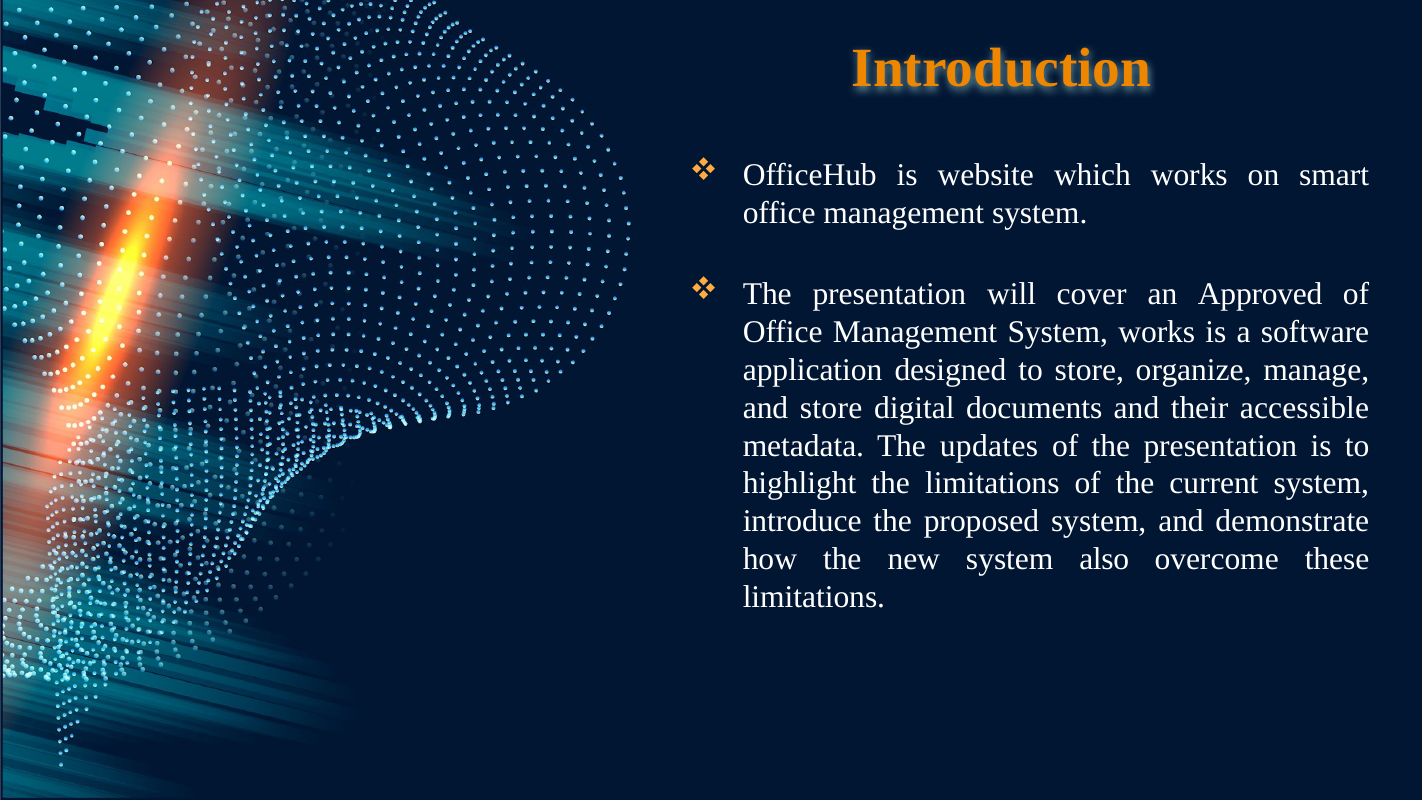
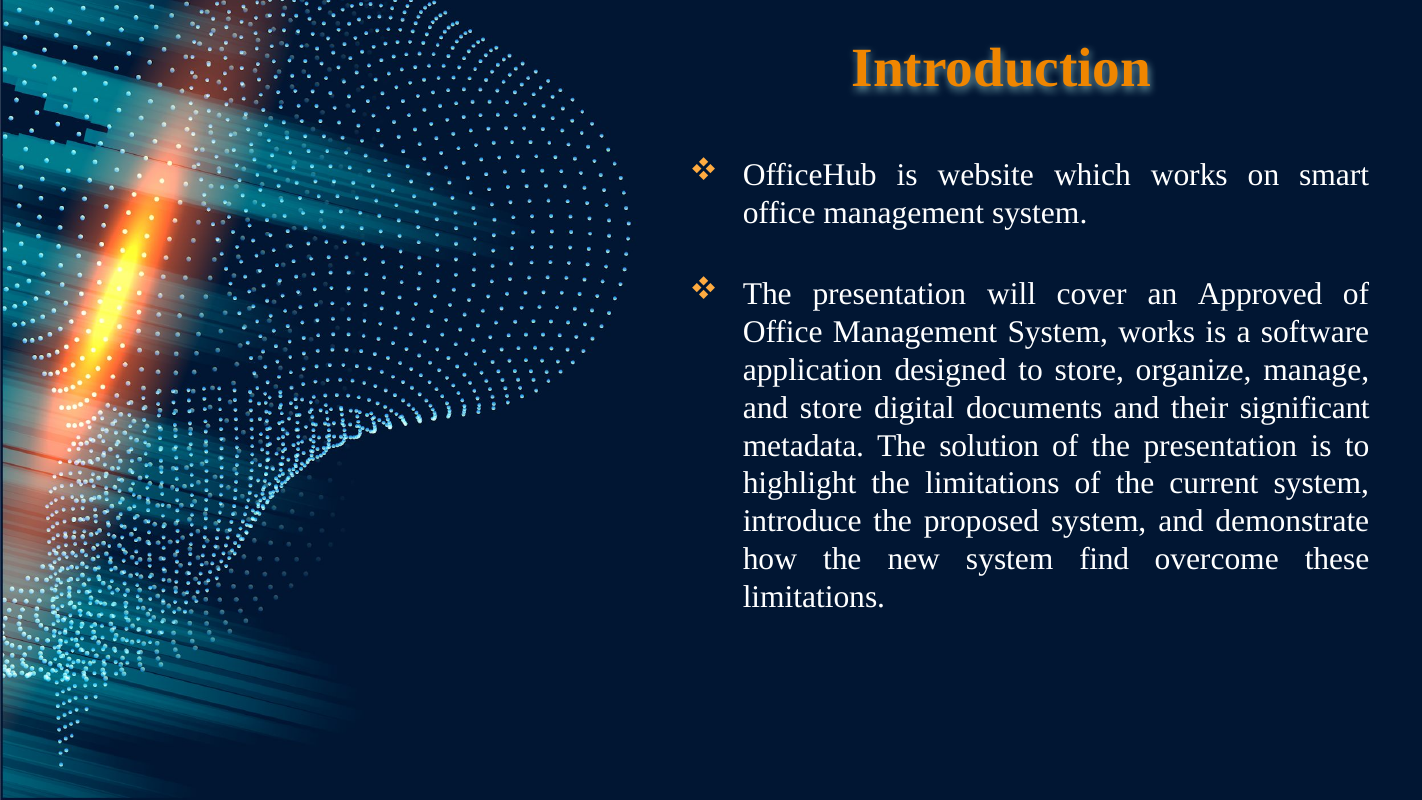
accessible: accessible -> significant
updates: updates -> solution
also: also -> find
